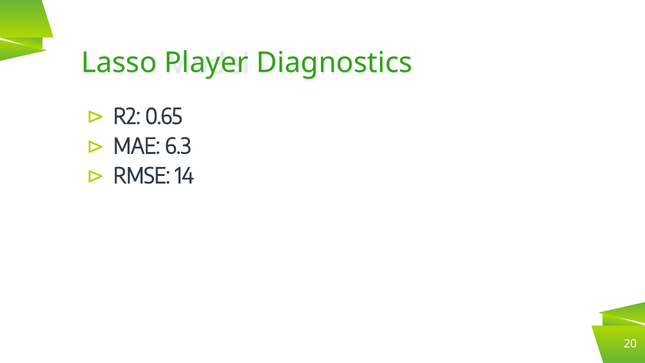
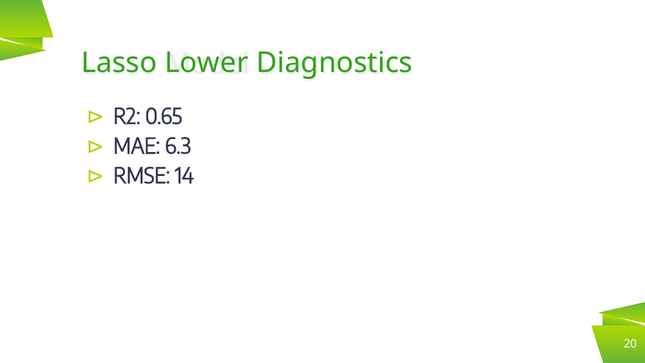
Player: Player -> Lower
